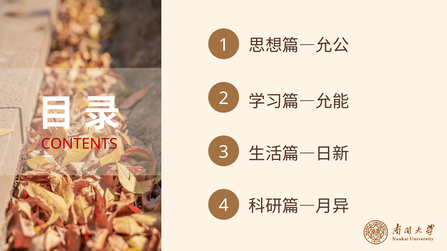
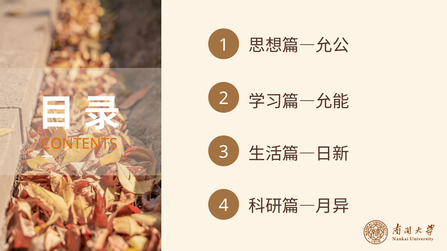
CONTENTS colour: red -> orange
